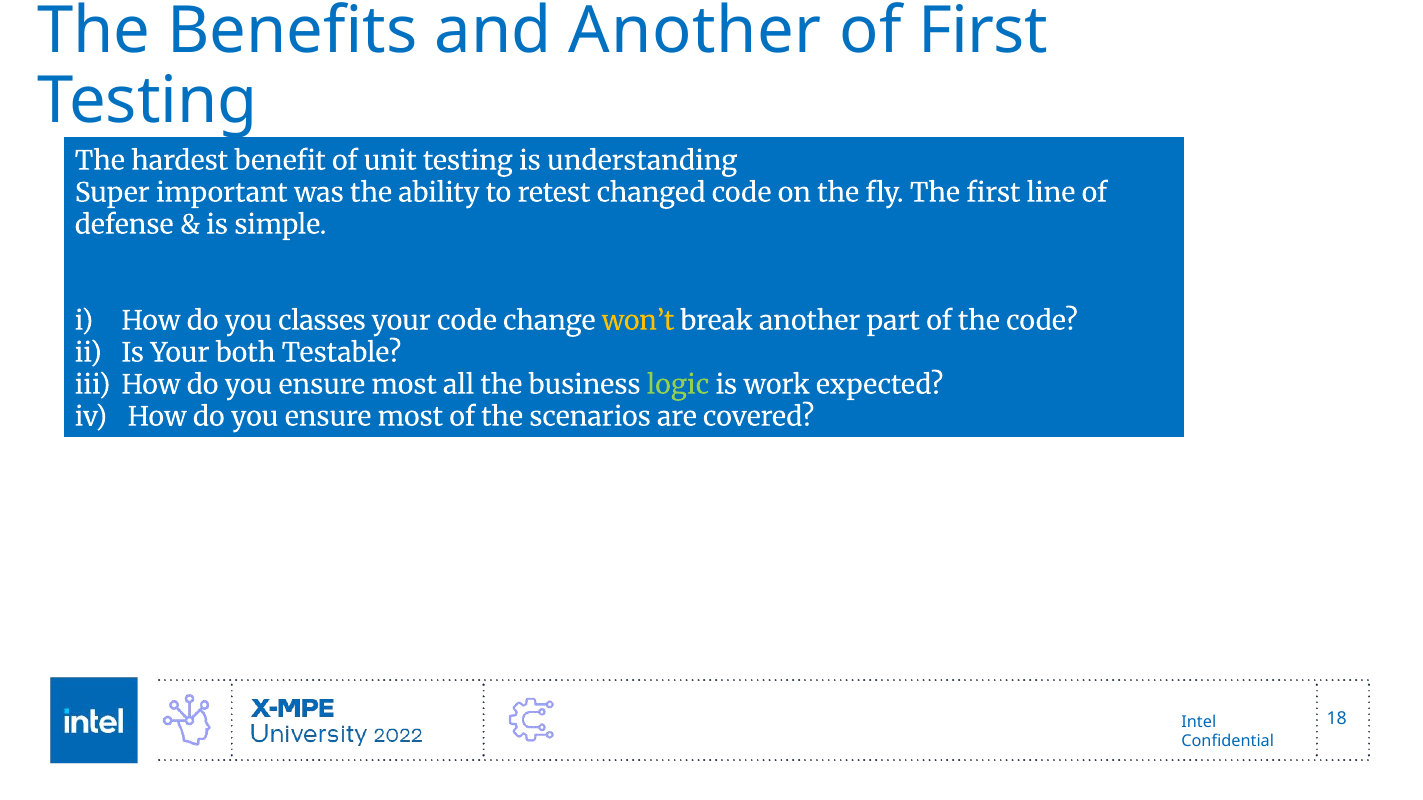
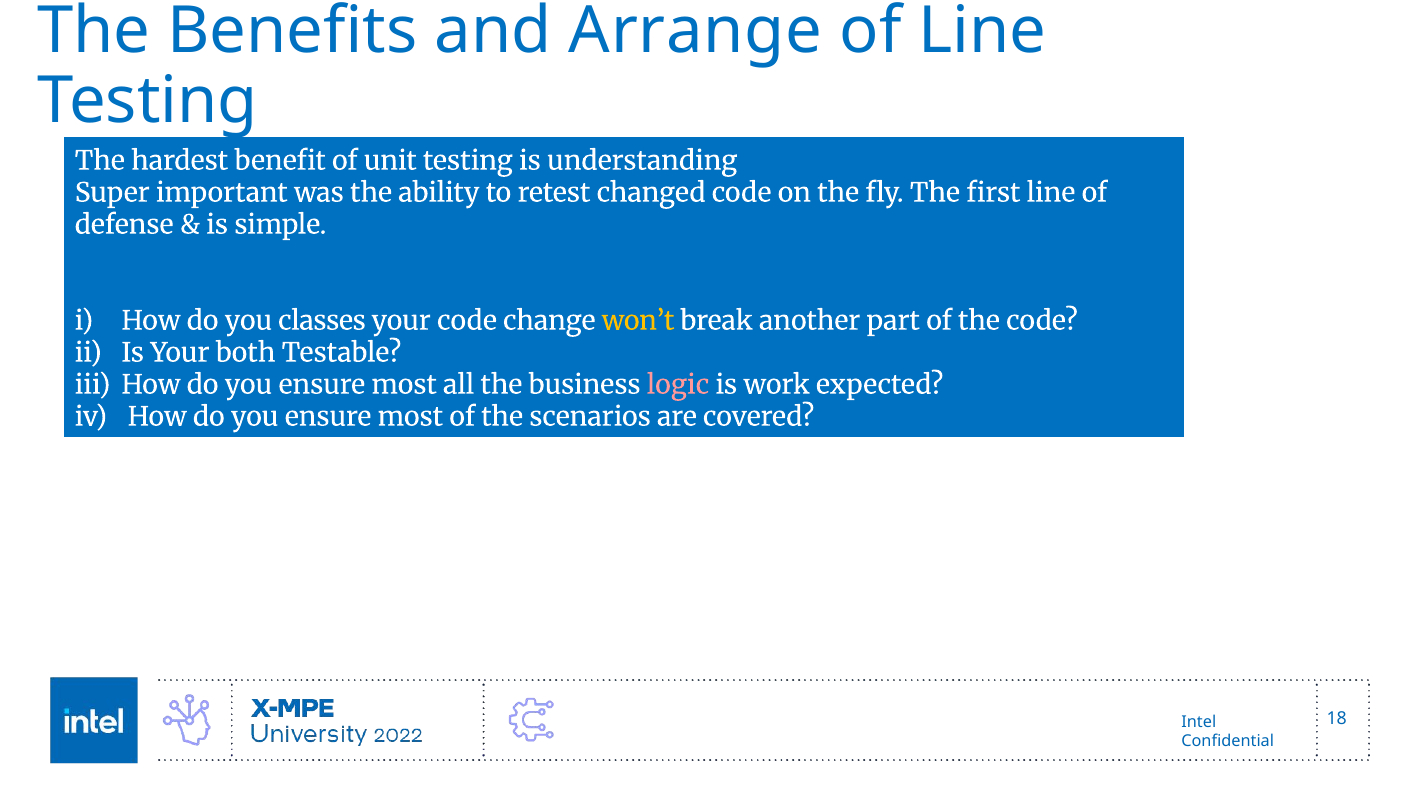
and Another: Another -> Arrange
of First: First -> Line
logic colour: light green -> pink
